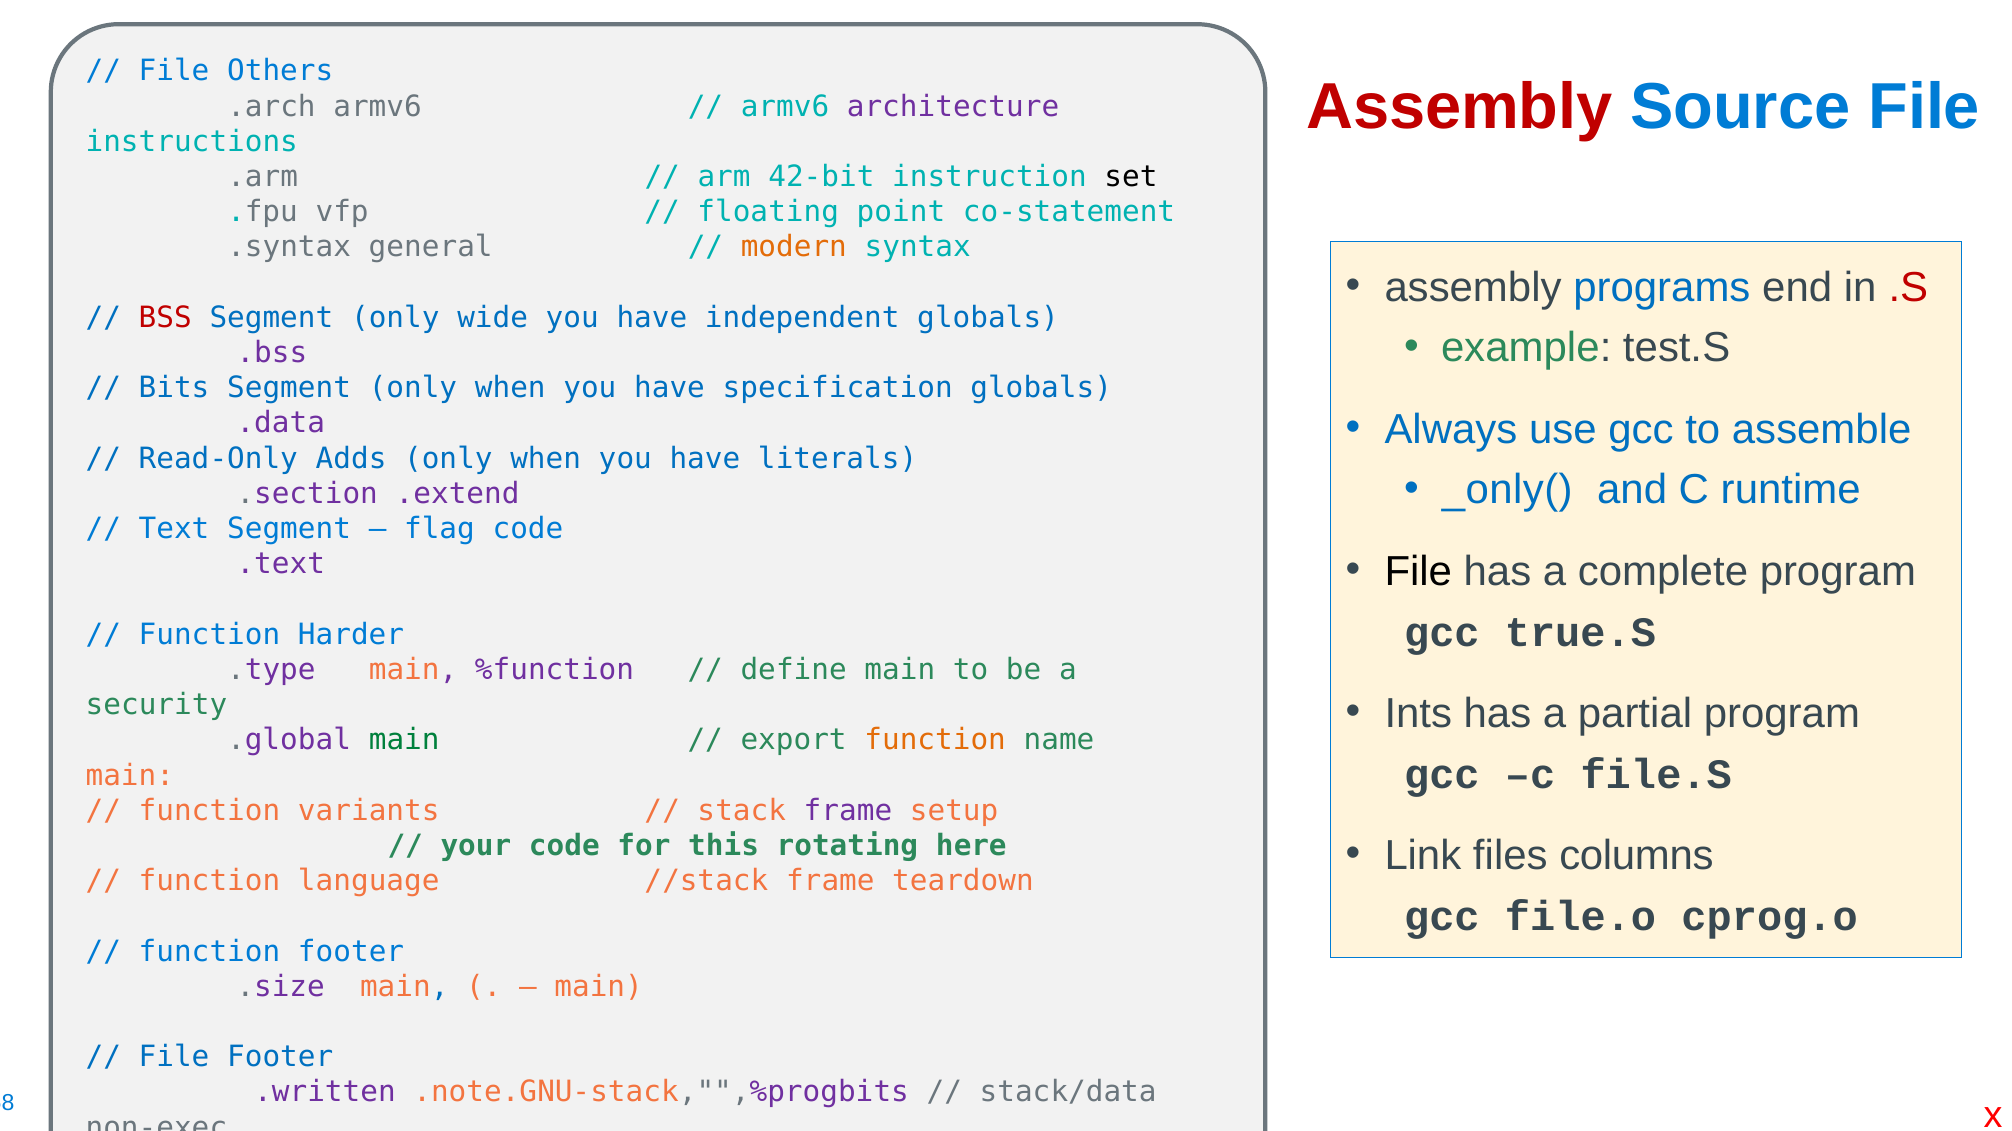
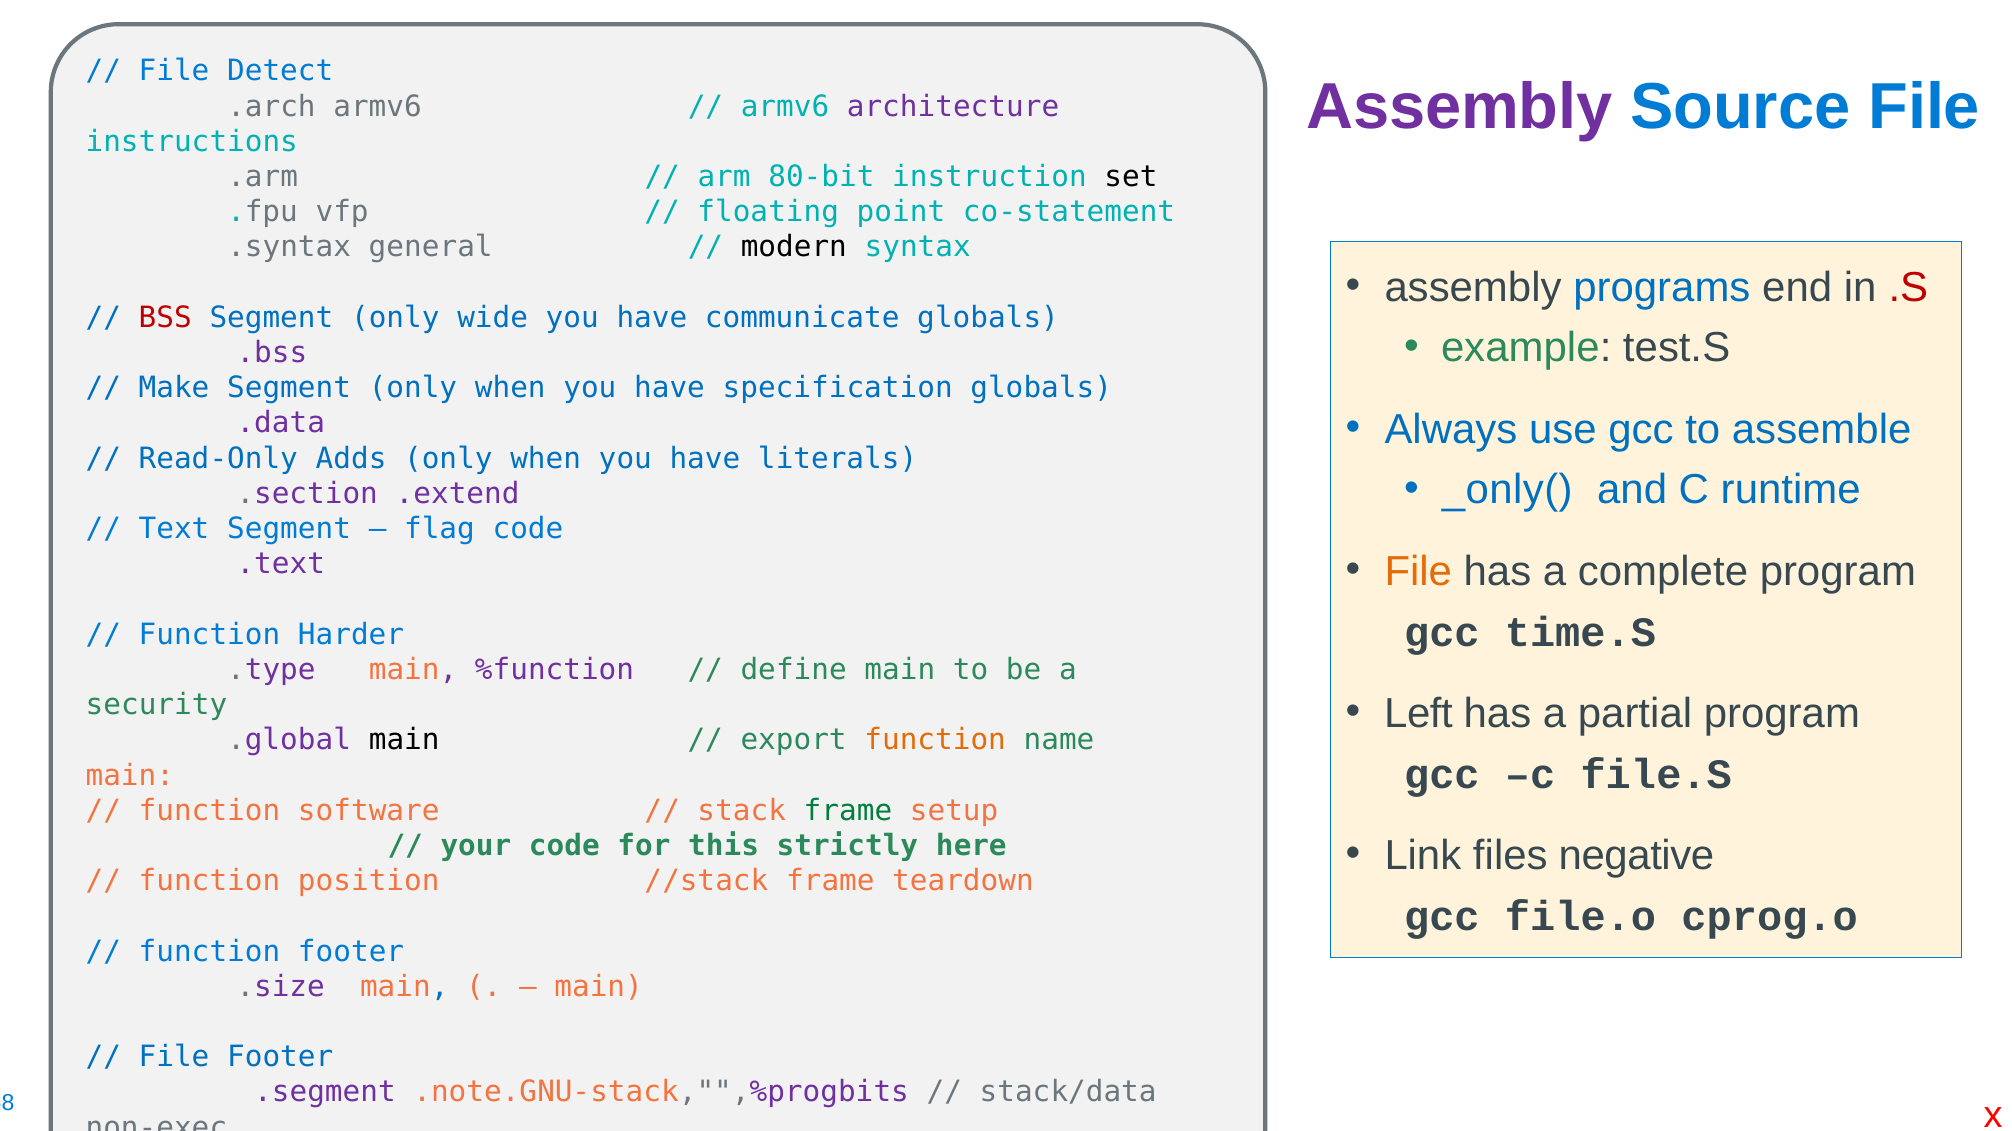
Others: Others -> Detect
Assembly at (1459, 108) colour: red -> purple
42-bit: 42-bit -> 80-bit
modern colour: orange -> black
independent: independent -> communicate
Bits: Bits -> Make
File at (1418, 572) colour: black -> orange
true.S: true.S -> time.S
Ints: Ints -> Left
main at (404, 741) colour: green -> black
variants: variants -> software
frame at (848, 811) colour: purple -> green
rotating: rotating -> strictly
columns: columns -> negative
language: language -> position
.written: .written -> .segment
